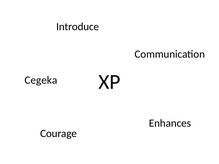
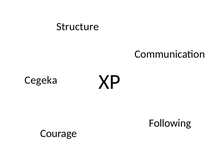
Introduce: Introduce -> Structure
Enhances: Enhances -> Following
